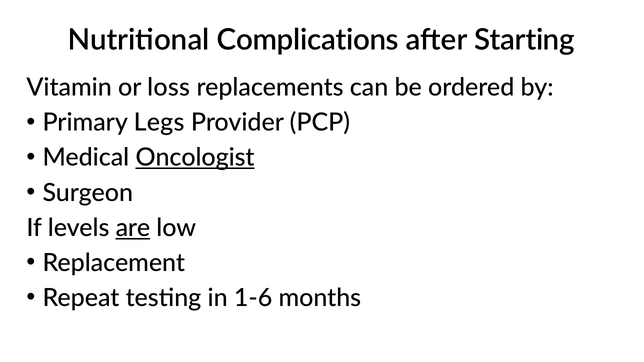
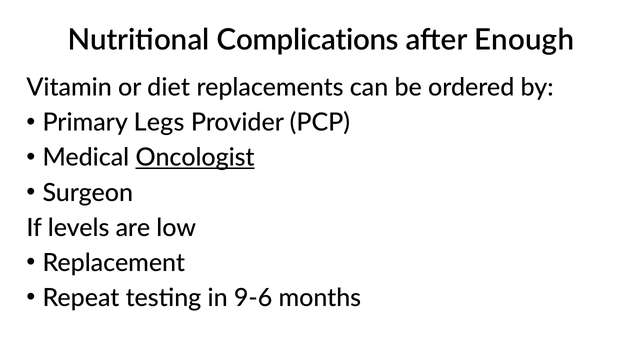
Starting: Starting -> Enough
loss: loss -> diet
are underline: present -> none
1-6: 1-6 -> 9-6
